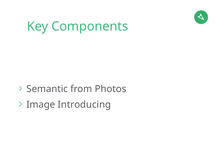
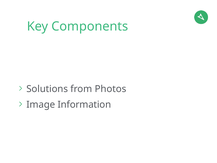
Semantic: Semantic -> Solutions
Introducing: Introducing -> Information
